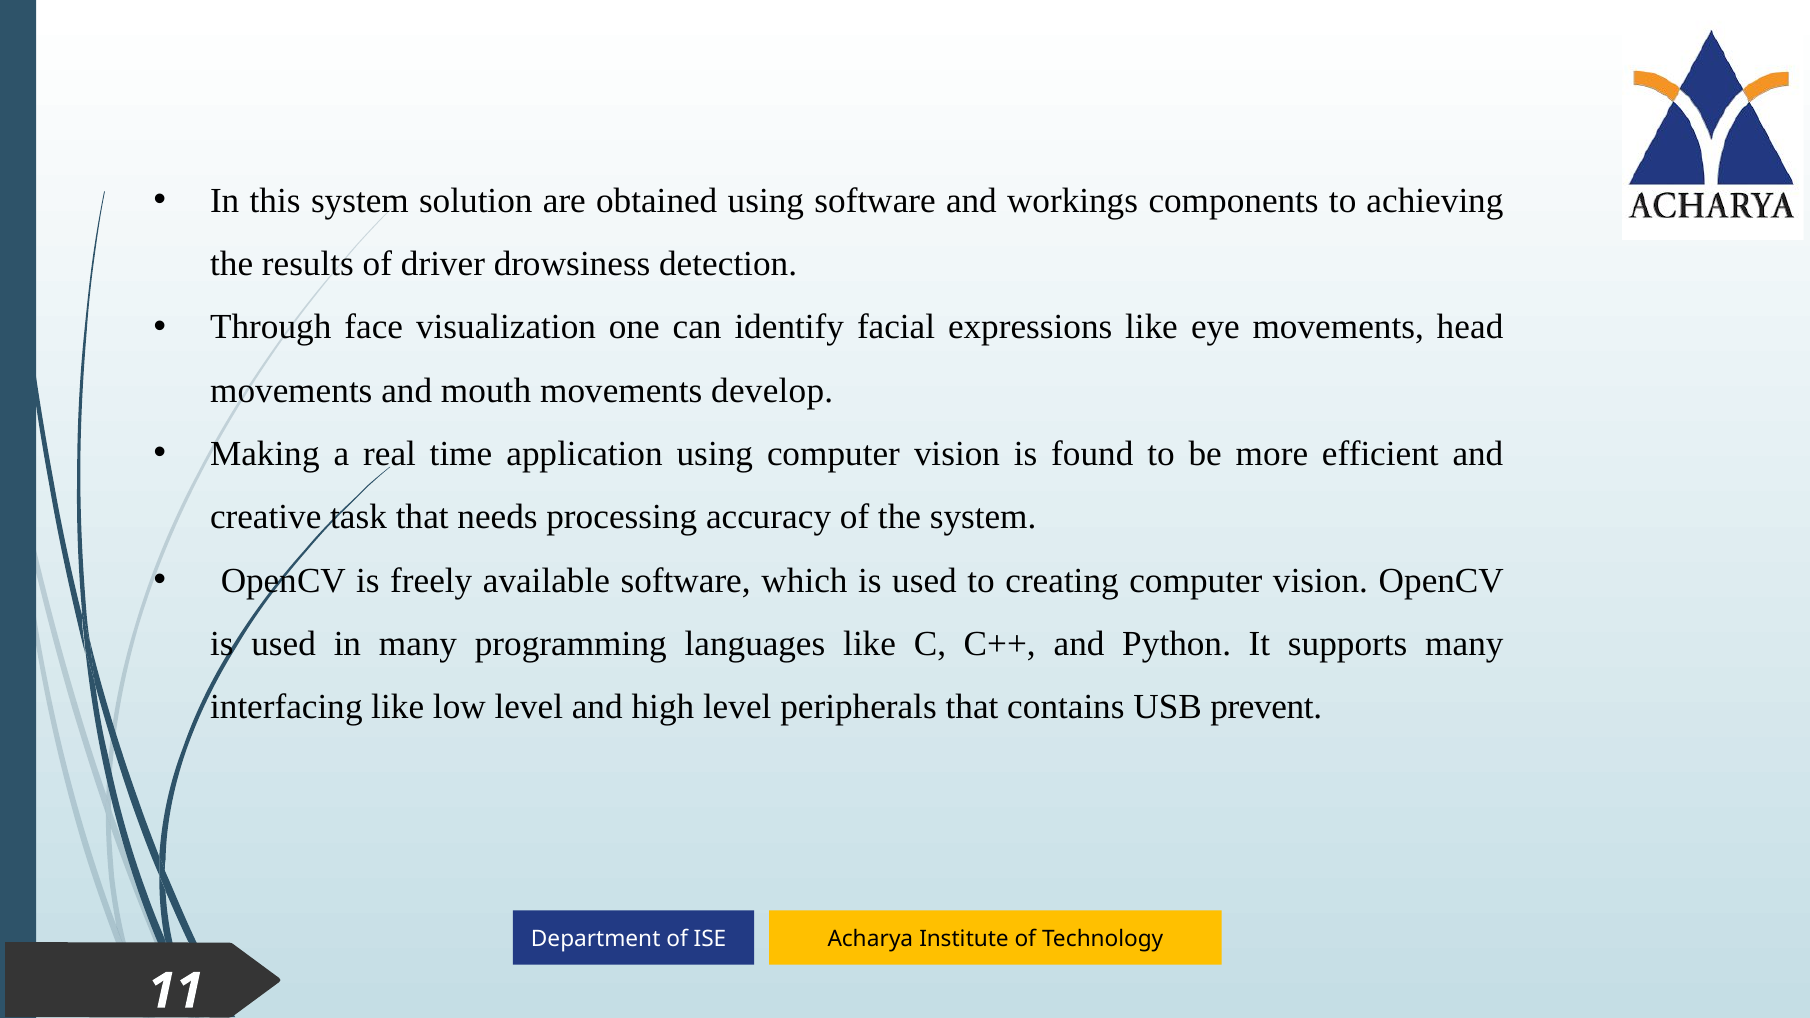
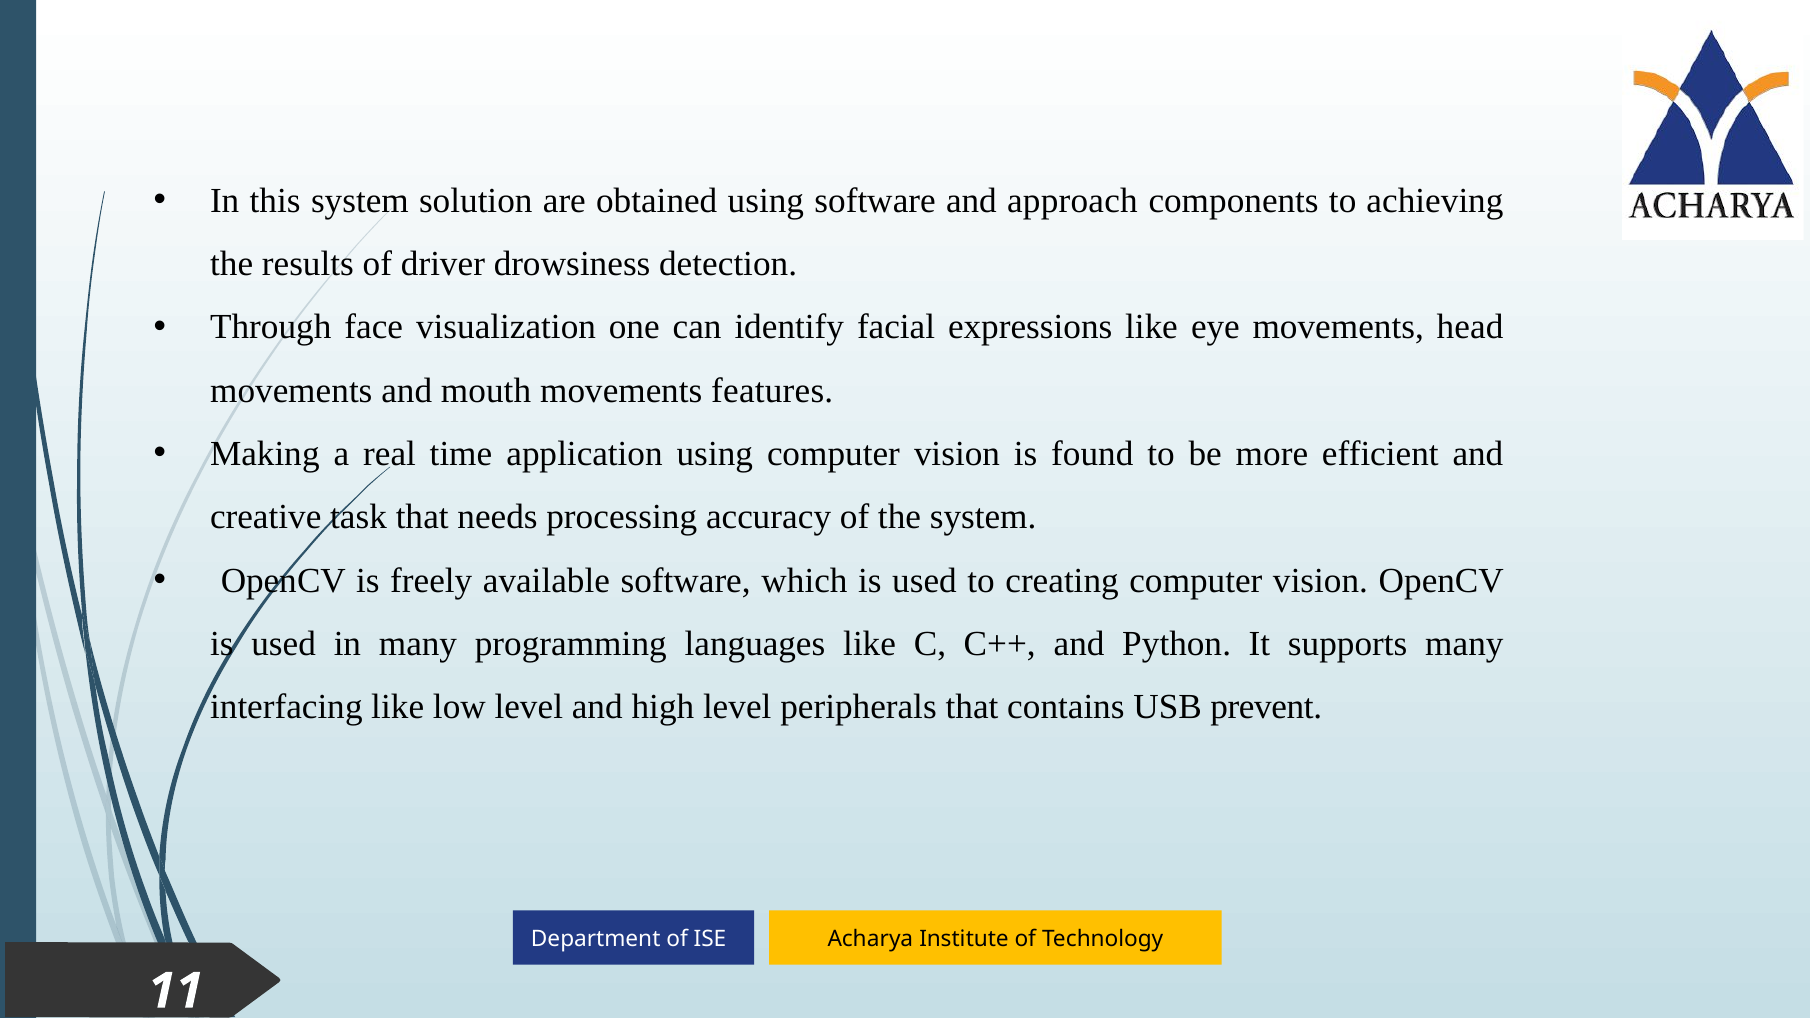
workings: workings -> approach
develop: develop -> features
